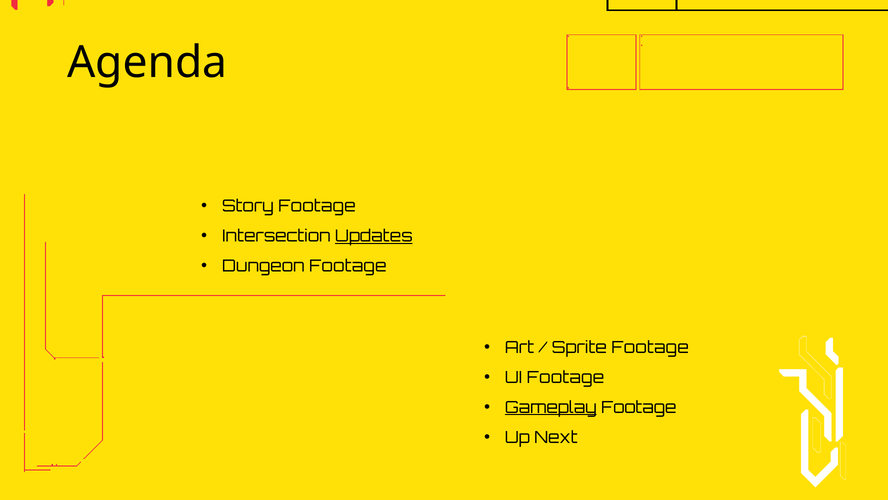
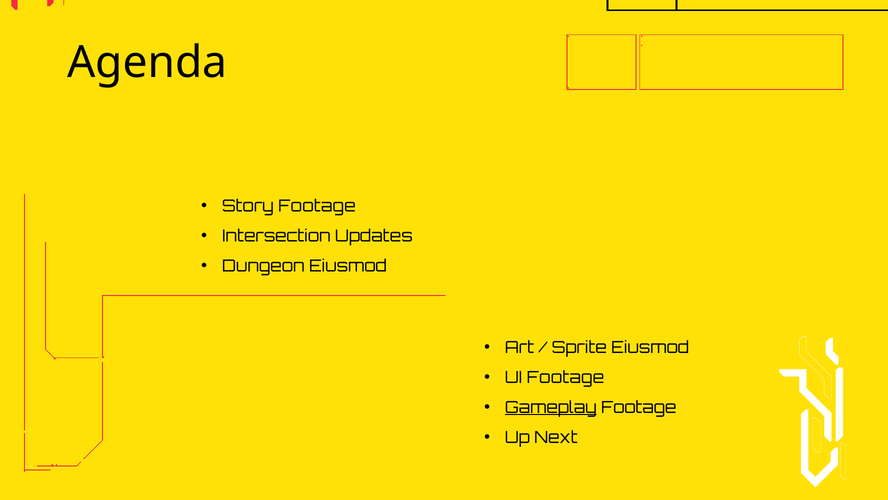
Updates underline: present -> none
Dungeon Footage: Footage -> Eiusmod
Sprite Footage: Footage -> Eiusmod
